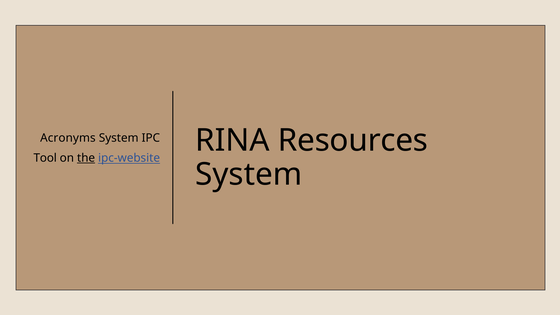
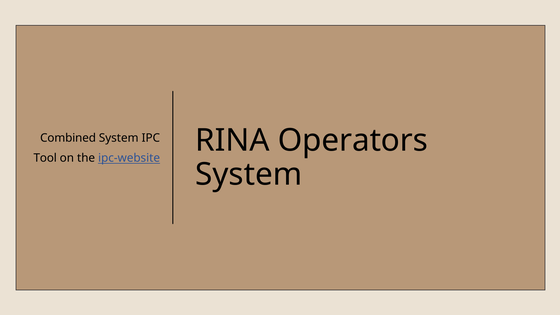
Acronyms: Acronyms -> Combined
the underline: present -> none
Resources: Resources -> Operators
